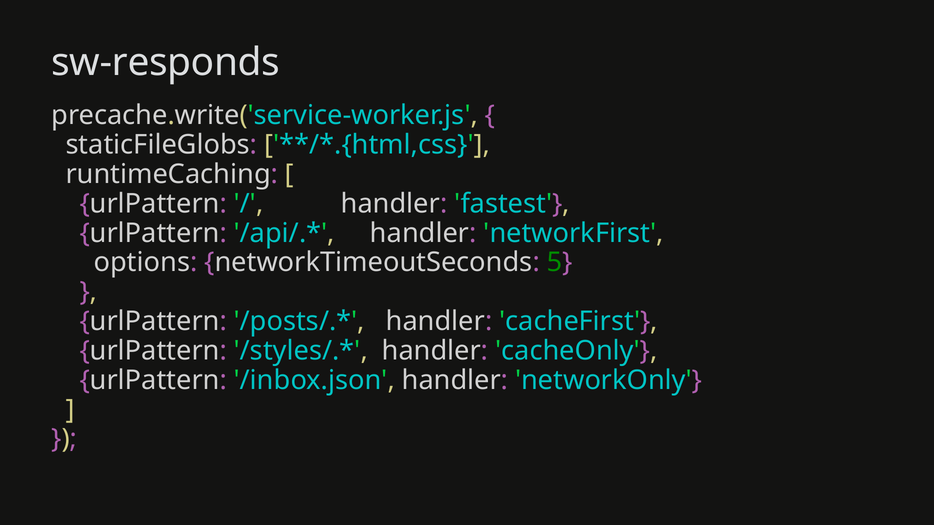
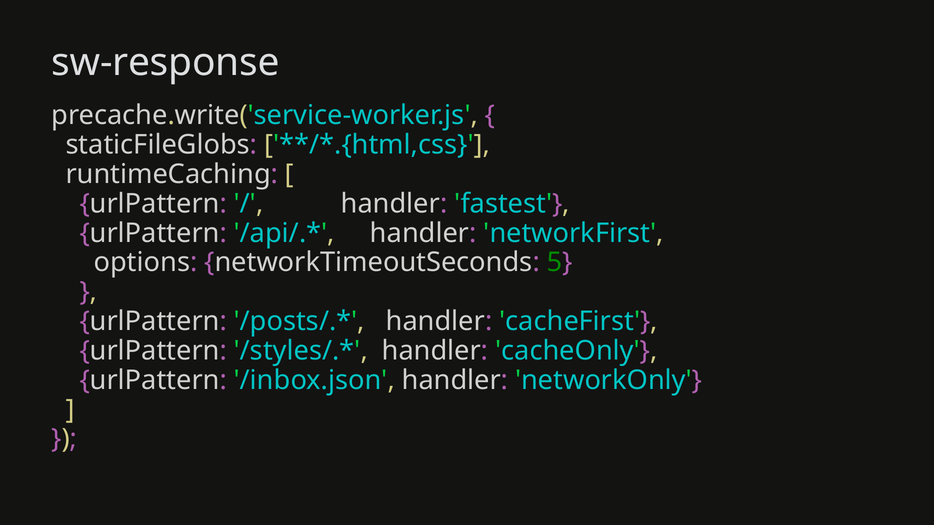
sw-responds: sw-responds -> sw-response
